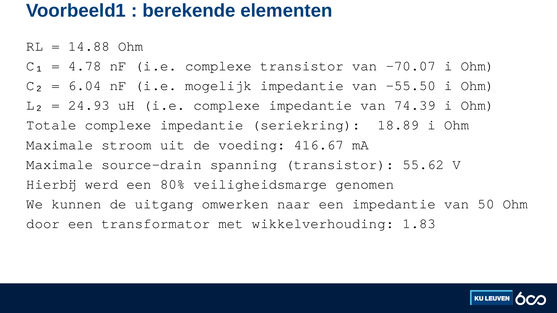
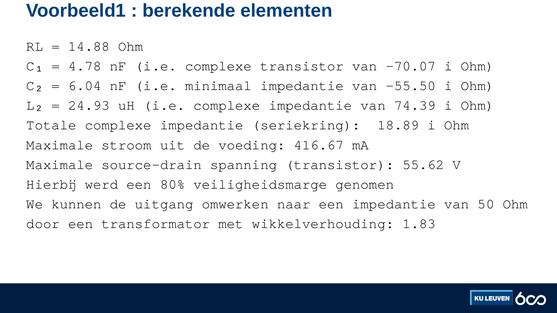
mogelijk: mogelijk -> minimaal
